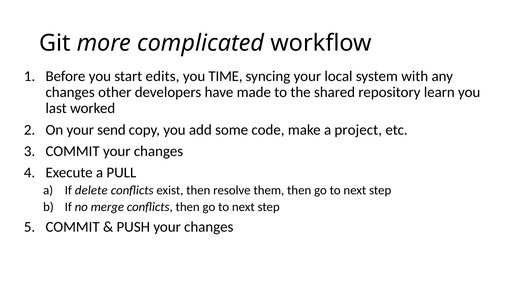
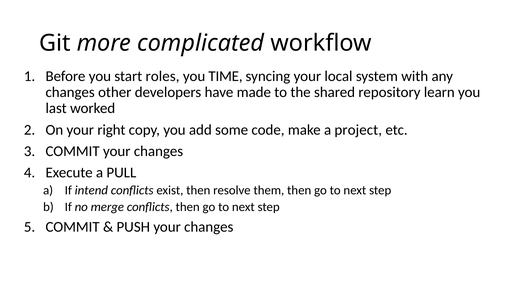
edits: edits -> roles
send: send -> right
delete: delete -> intend
